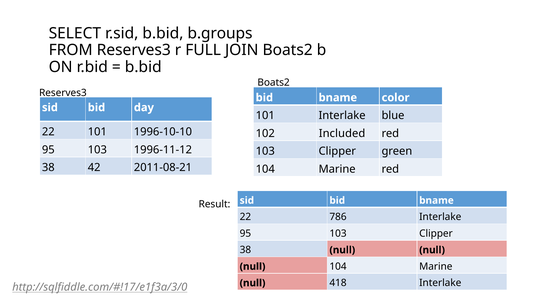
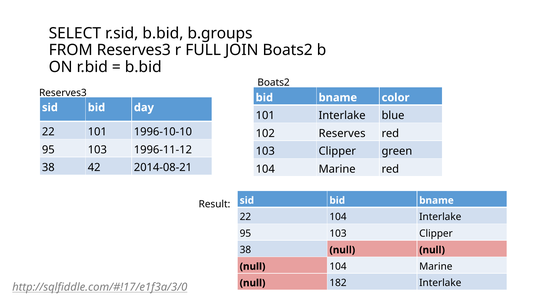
Included: Included -> Reserves
2011-08-21: 2011-08-21 -> 2014-08-21
22 786: 786 -> 104
418: 418 -> 182
